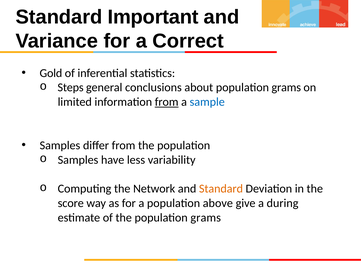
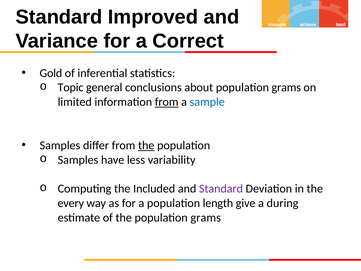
Important: Important -> Improved
Steps: Steps -> Topic
the at (146, 145) underline: none -> present
Network: Network -> Included
Standard at (221, 189) colour: orange -> purple
score: score -> every
above: above -> length
